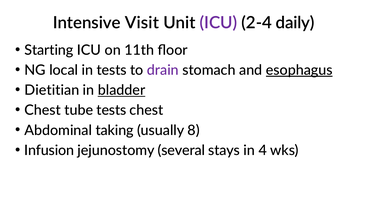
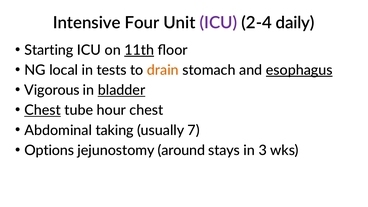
Visit: Visit -> Four
11th underline: none -> present
drain colour: purple -> orange
Dietitian: Dietitian -> Vigorous
Chest at (43, 110) underline: none -> present
tube tests: tests -> hour
8: 8 -> 7
Infusion: Infusion -> Options
several: several -> around
4: 4 -> 3
